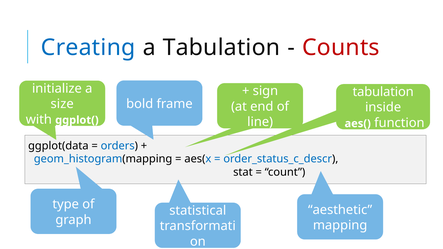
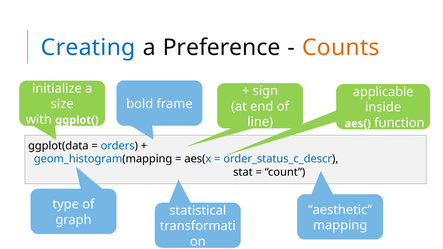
a Tabulation: Tabulation -> Preference
Counts colour: red -> orange
tabulation at (383, 92): tabulation -> applicable
